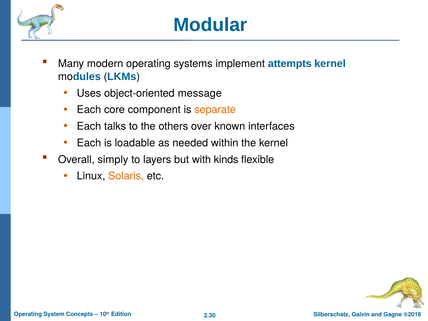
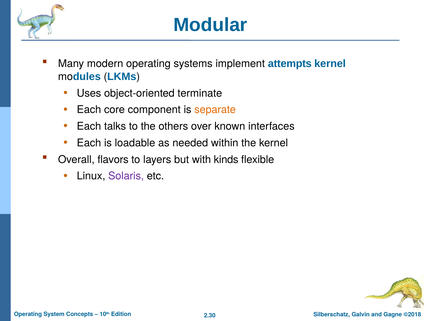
message: message -> terminate
simply: simply -> flavors
Solaris colour: orange -> purple
